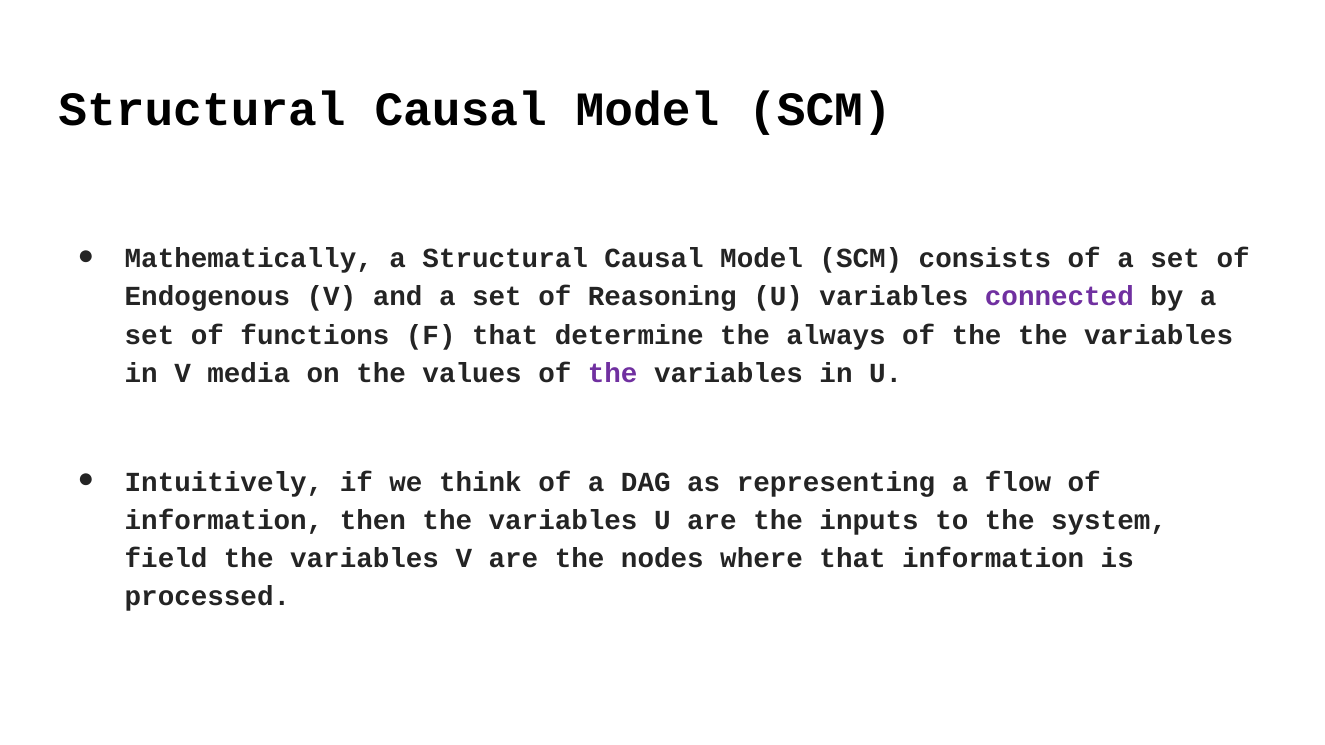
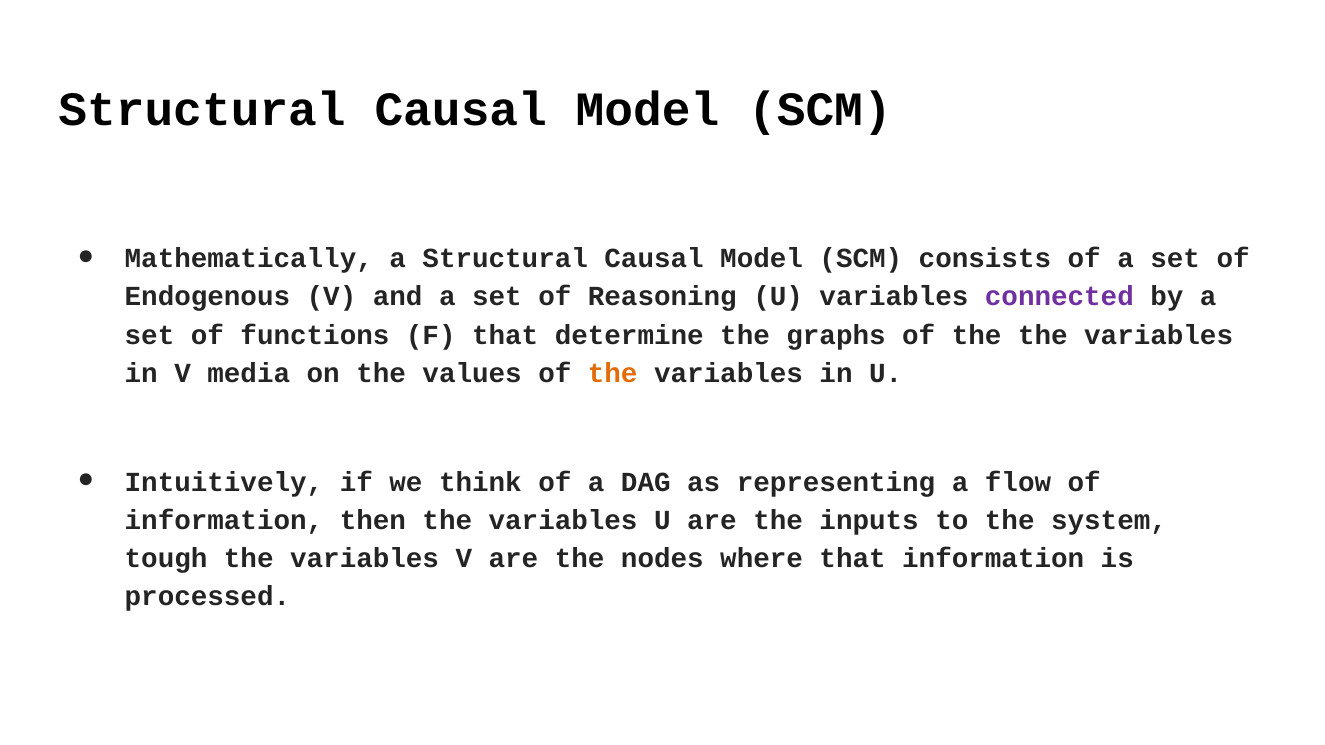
always: always -> graphs
the at (613, 373) colour: purple -> orange
field: field -> tough
